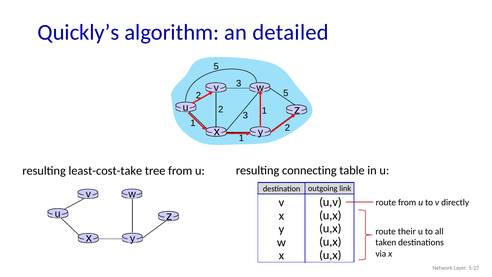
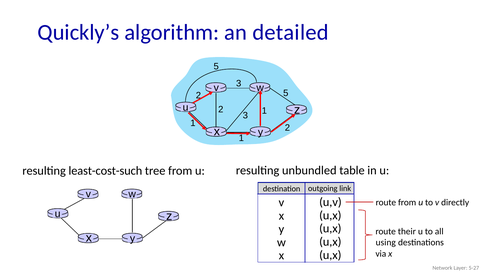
least-cost-take: least-cost-take -> least-cost-such
connecting: connecting -> unbundled
taken: taken -> using
